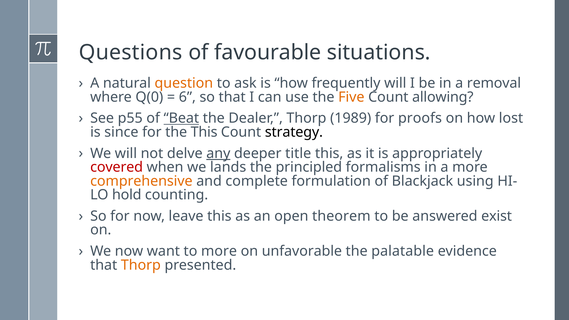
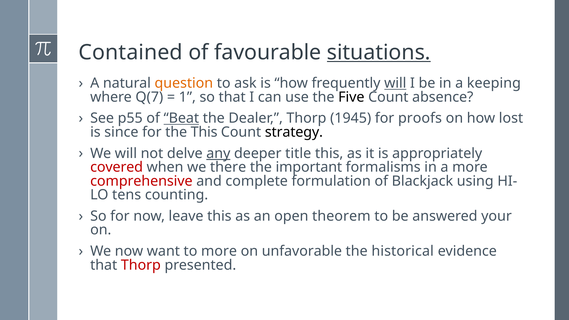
Questions: Questions -> Contained
situations underline: none -> present
will at (395, 83) underline: none -> present
removal: removal -> keeping
Q(0: Q(0 -> Q(7
6: 6 -> 1
Five colour: orange -> black
allowing: allowing -> absence
1989: 1989 -> 1945
lands: lands -> there
principled: principled -> important
comprehensive colour: orange -> red
hold: hold -> tens
exist: exist -> your
palatable: palatable -> historical
Thorp at (141, 265) colour: orange -> red
